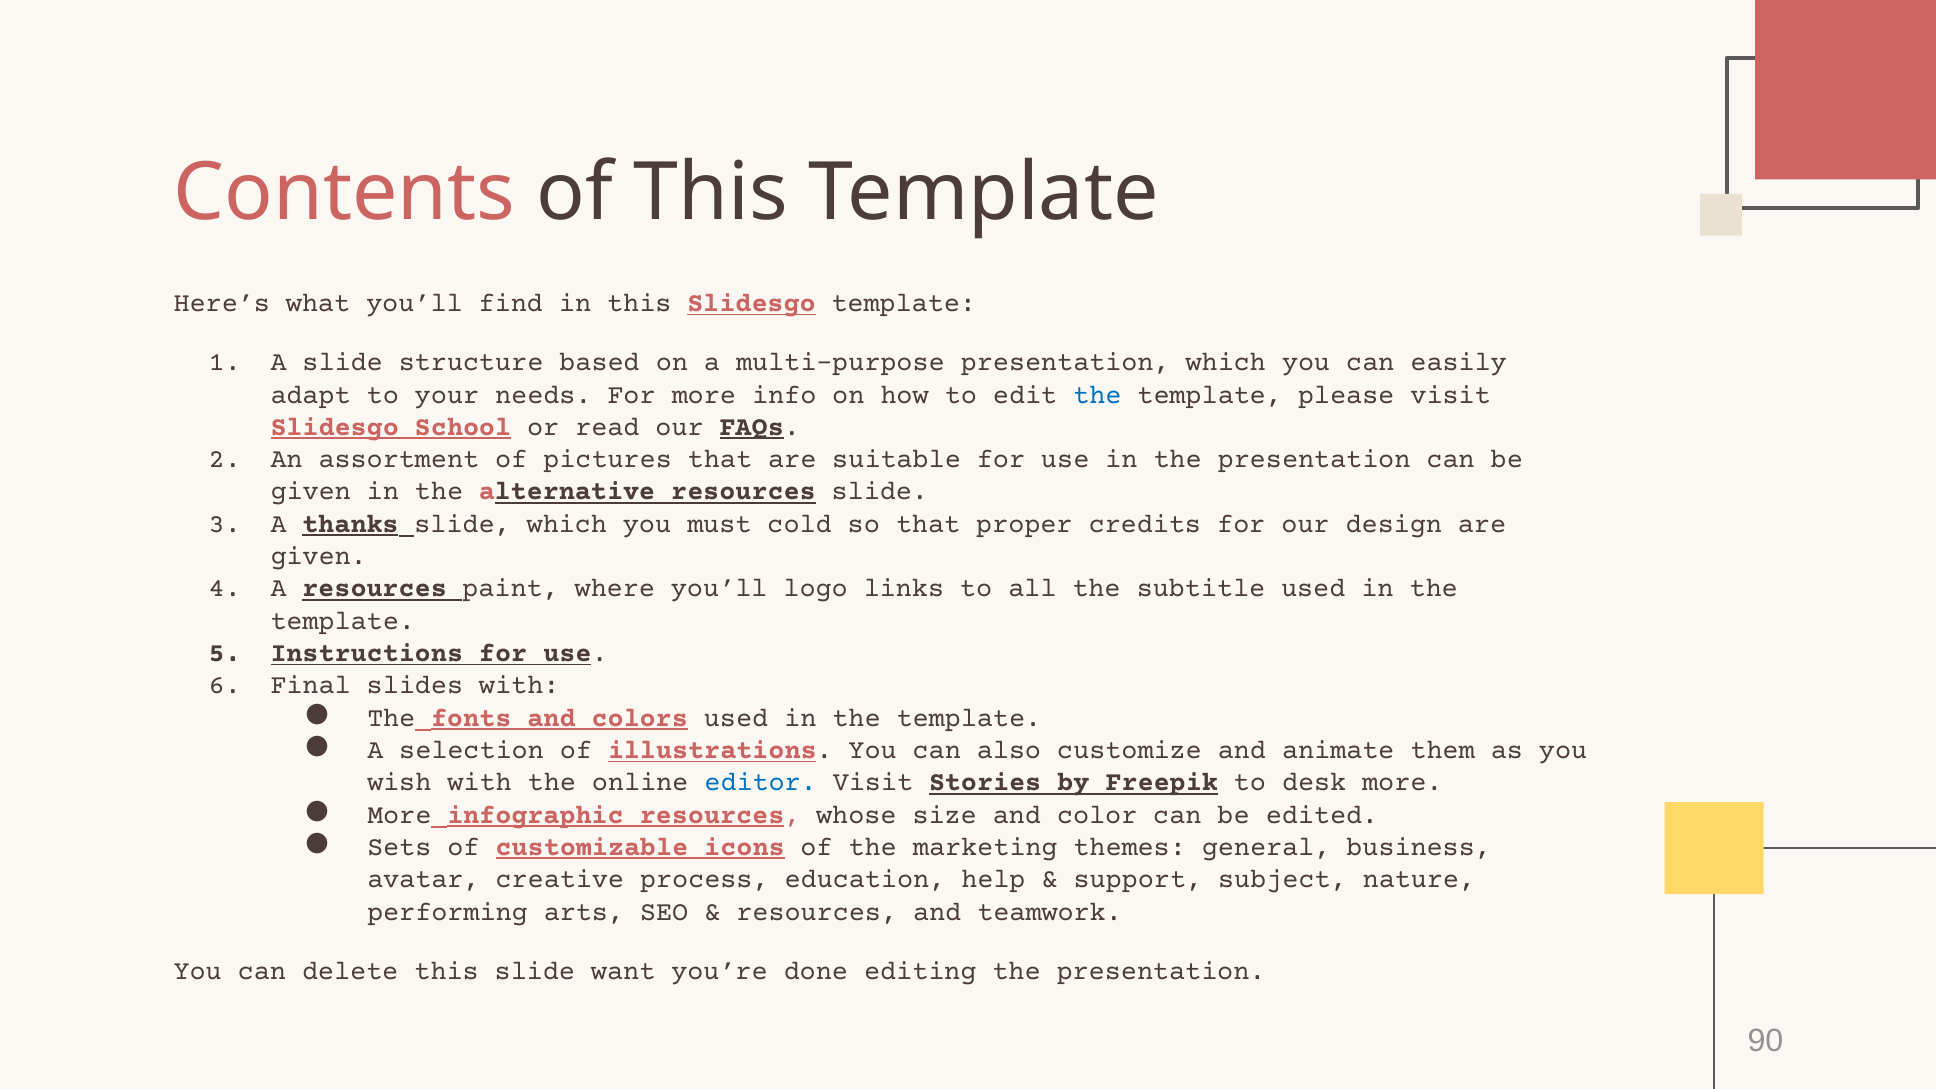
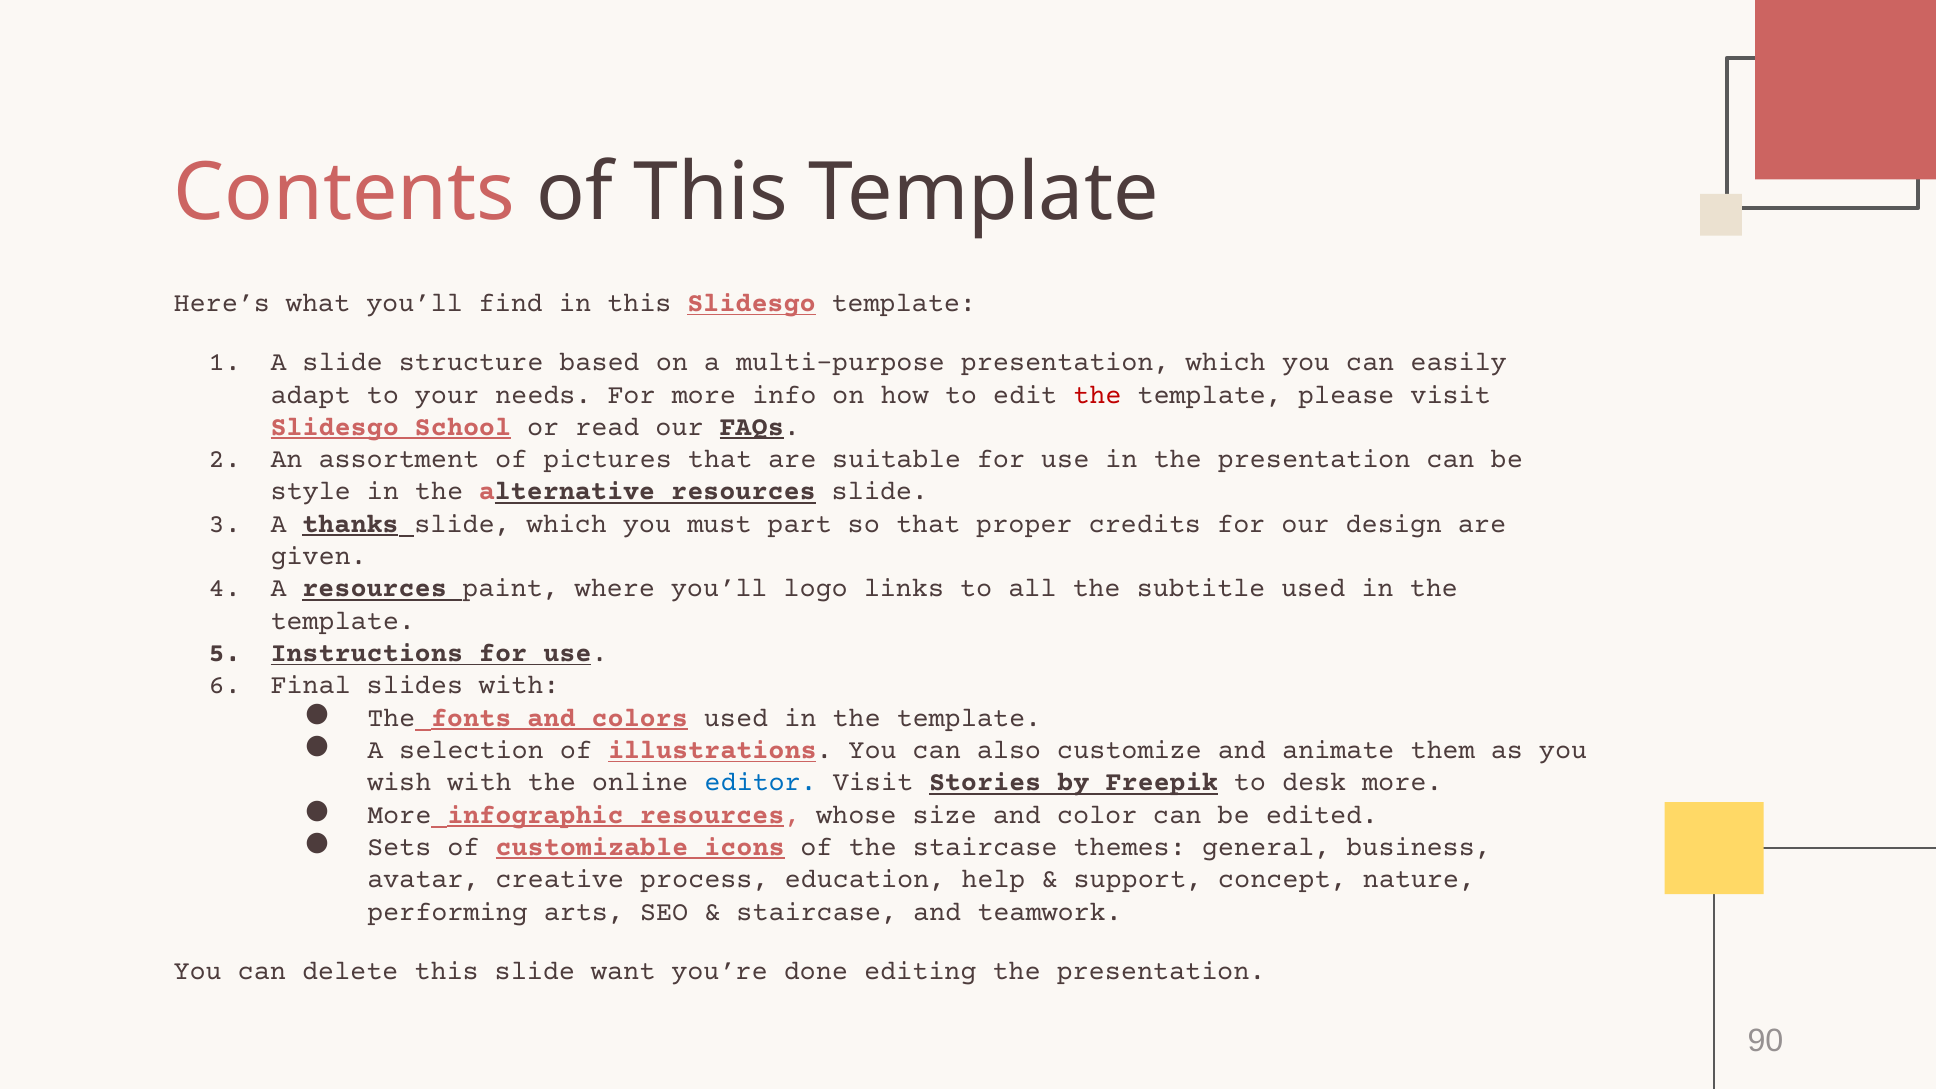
the at (1097, 394) colour: blue -> red
given at (311, 491): given -> style
cold: cold -> part
the marketing: marketing -> staircase
subject: subject -> concept
resources at (817, 911): resources -> staircase
